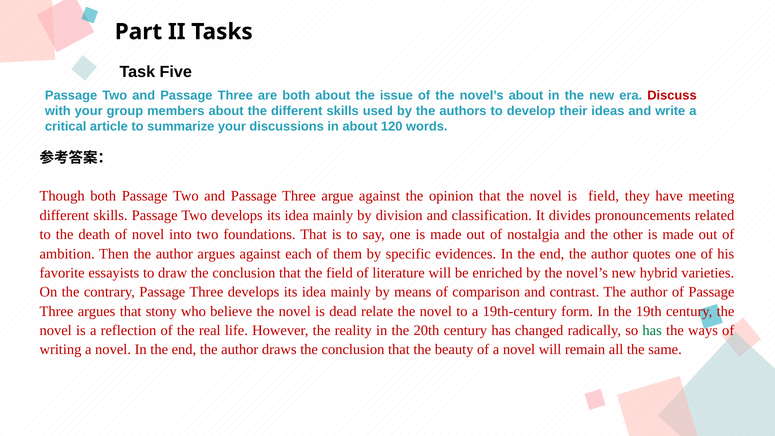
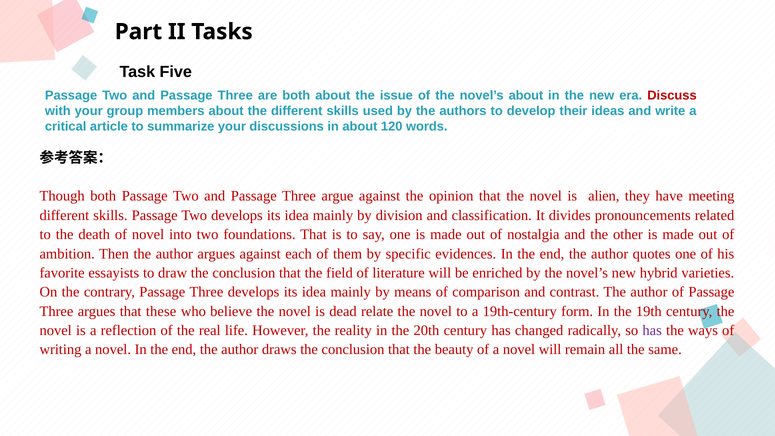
is field: field -> alien
stony: stony -> these
has at (652, 330) colour: green -> purple
